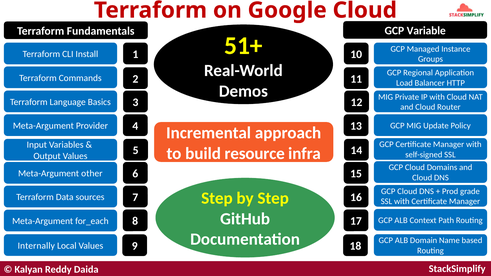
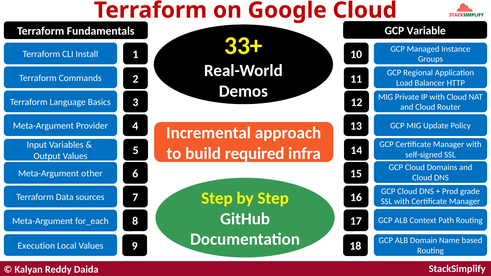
51+: 51+ -> 33+
resource: resource -> required
Internally: Internally -> Execution
